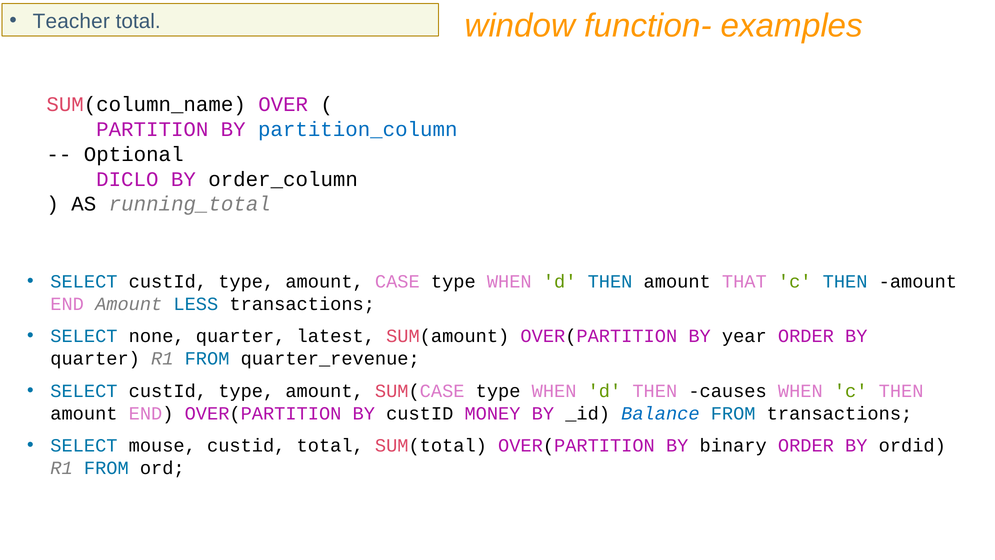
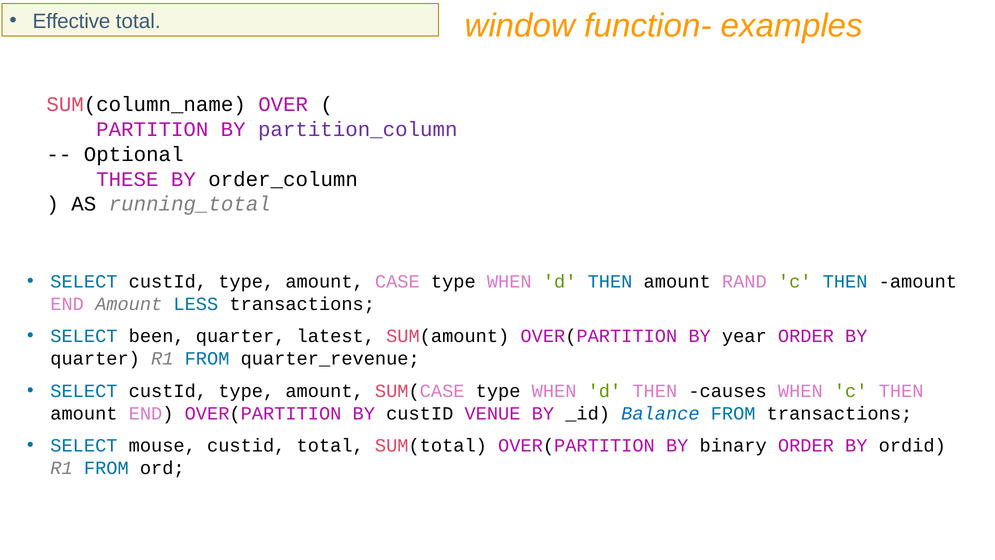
Teacher: Teacher -> Effective
partition_column colour: blue -> purple
DICLO: DICLO -> THESE
THAT: THAT -> RAND
none: none -> been
MONEY: MONEY -> VENUE
